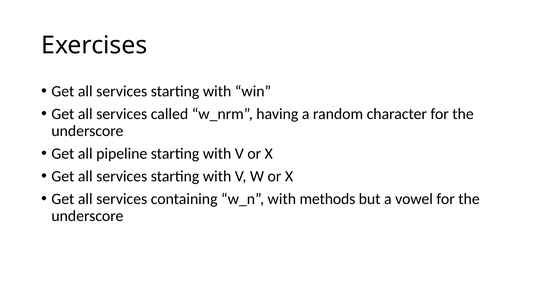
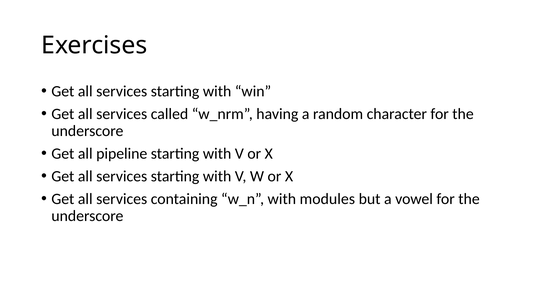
methods: methods -> modules
